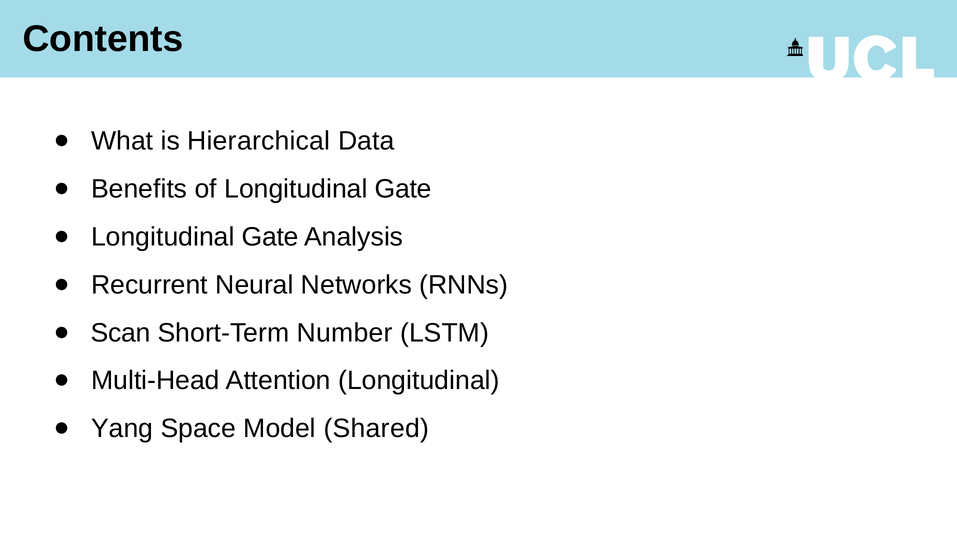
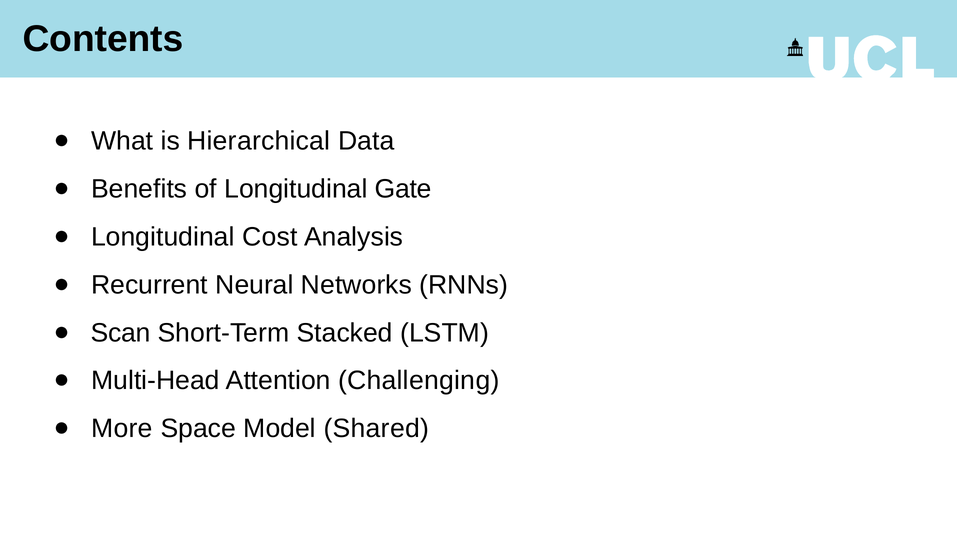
Gate at (270, 237): Gate -> Cost
Number: Number -> Stacked
Attention Longitudinal: Longitudinal -> Challenging
Yang: Yang -> More
